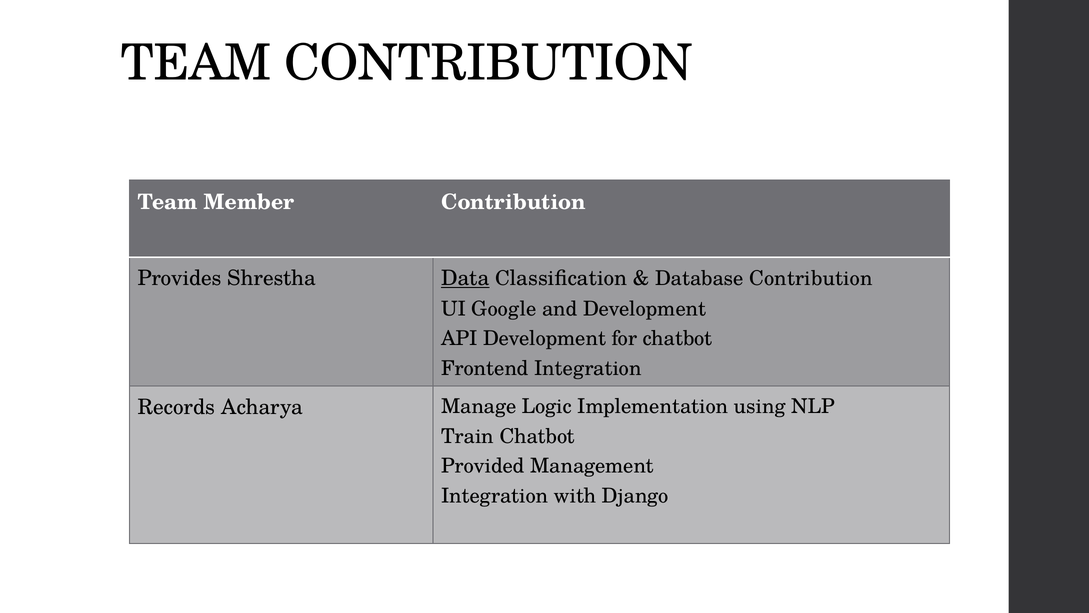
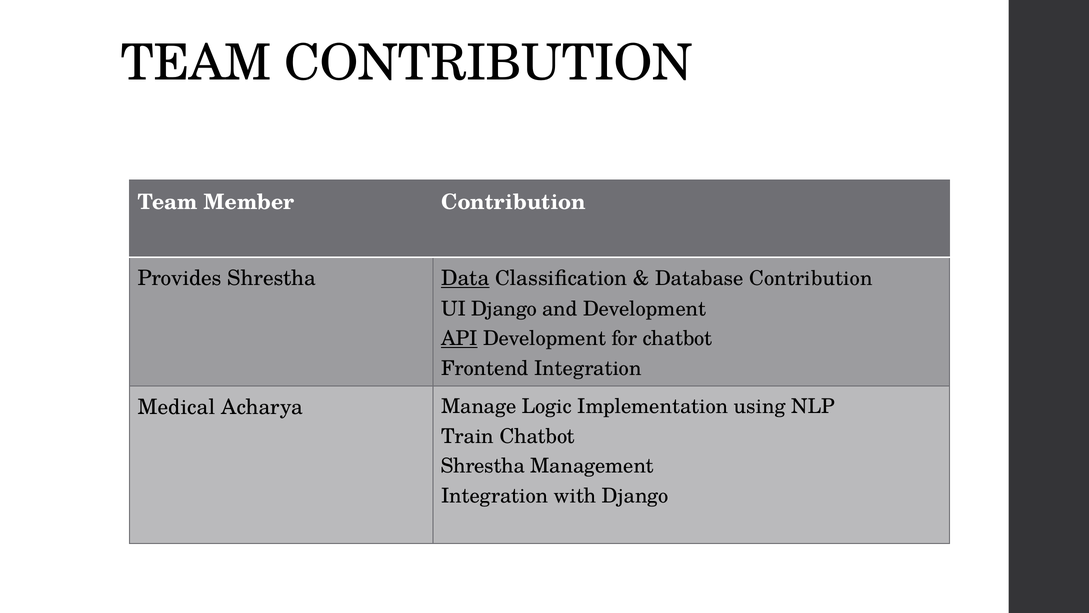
UI Google: Google -> Django
API underline: none -> present
Records: Records -> Medical
Provided at (483, 466): Provided -> Shrestha
